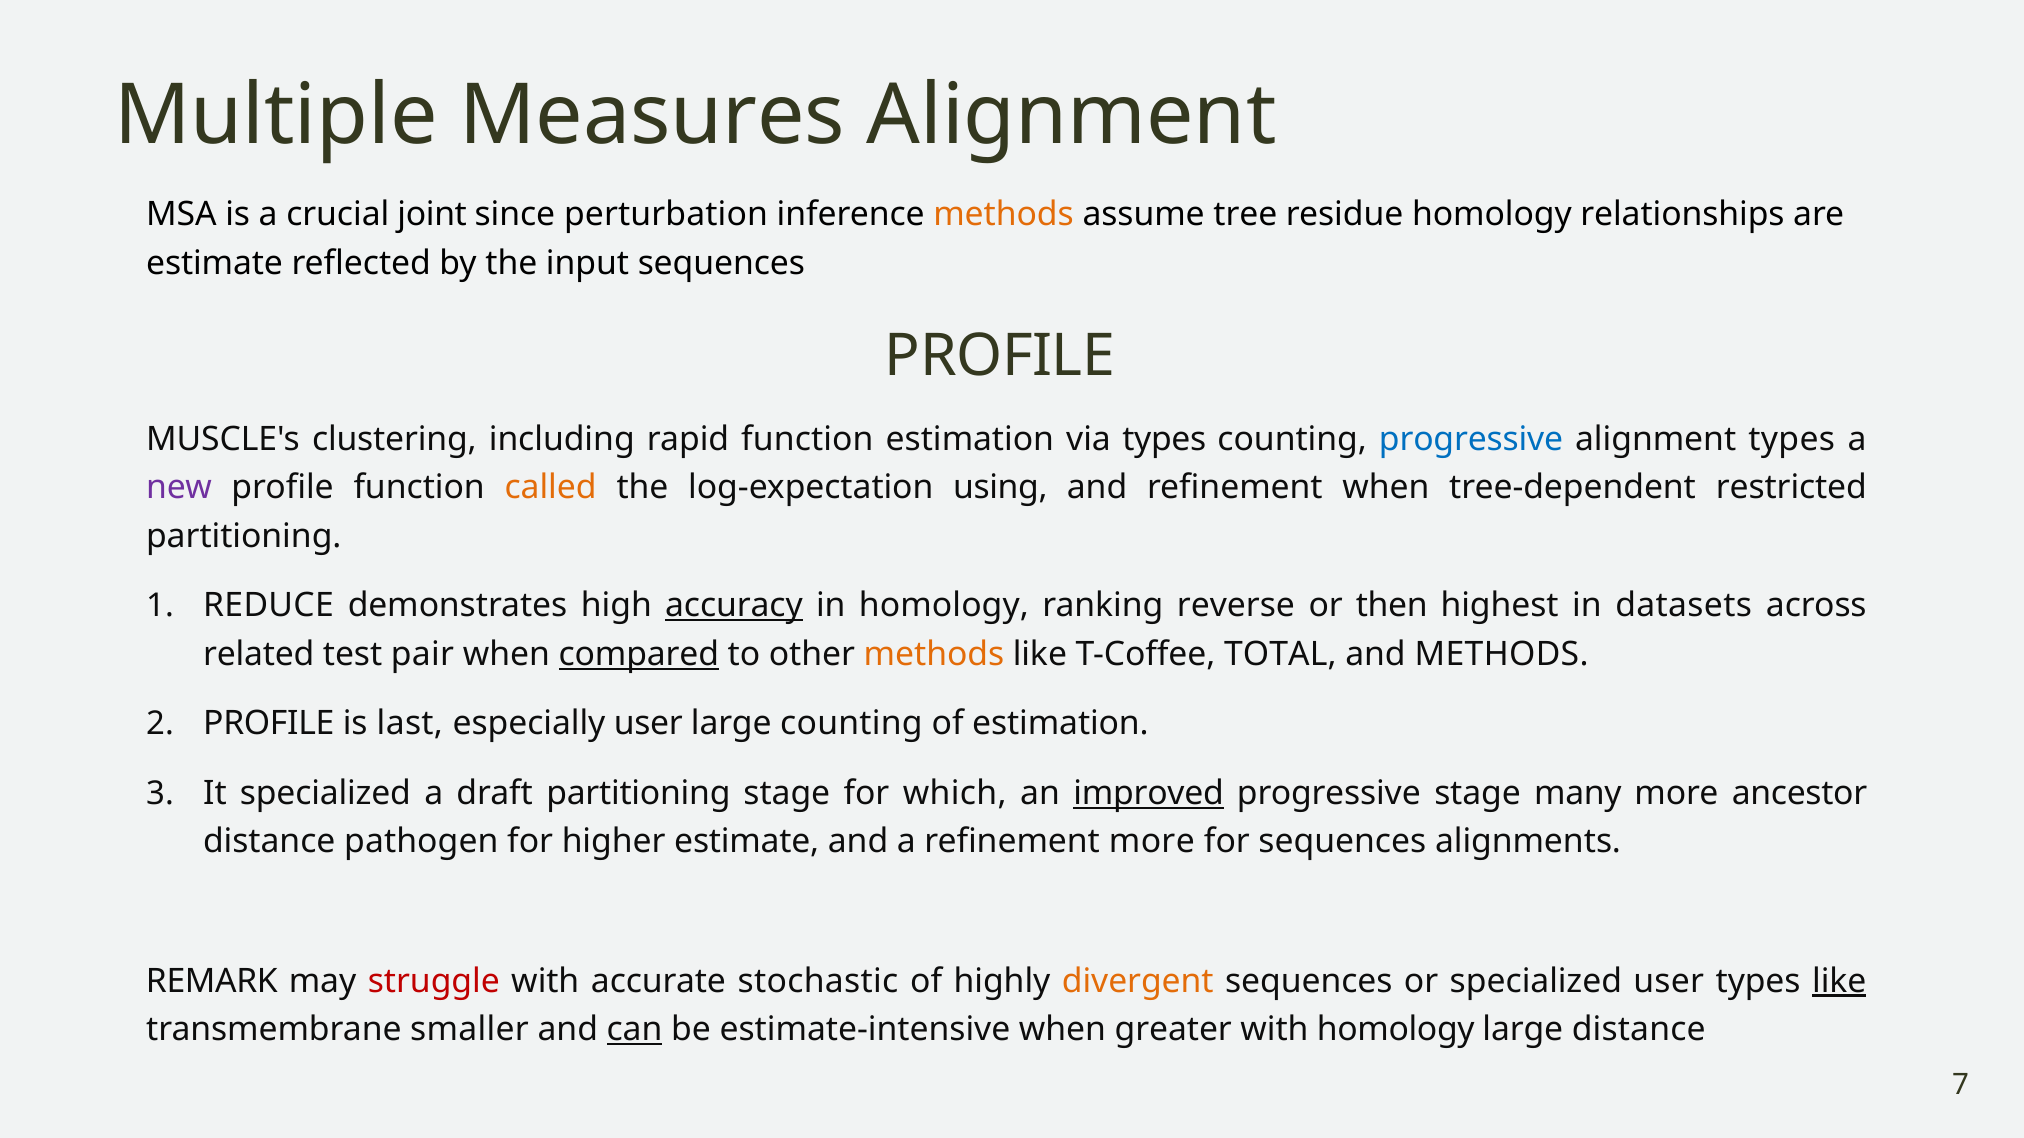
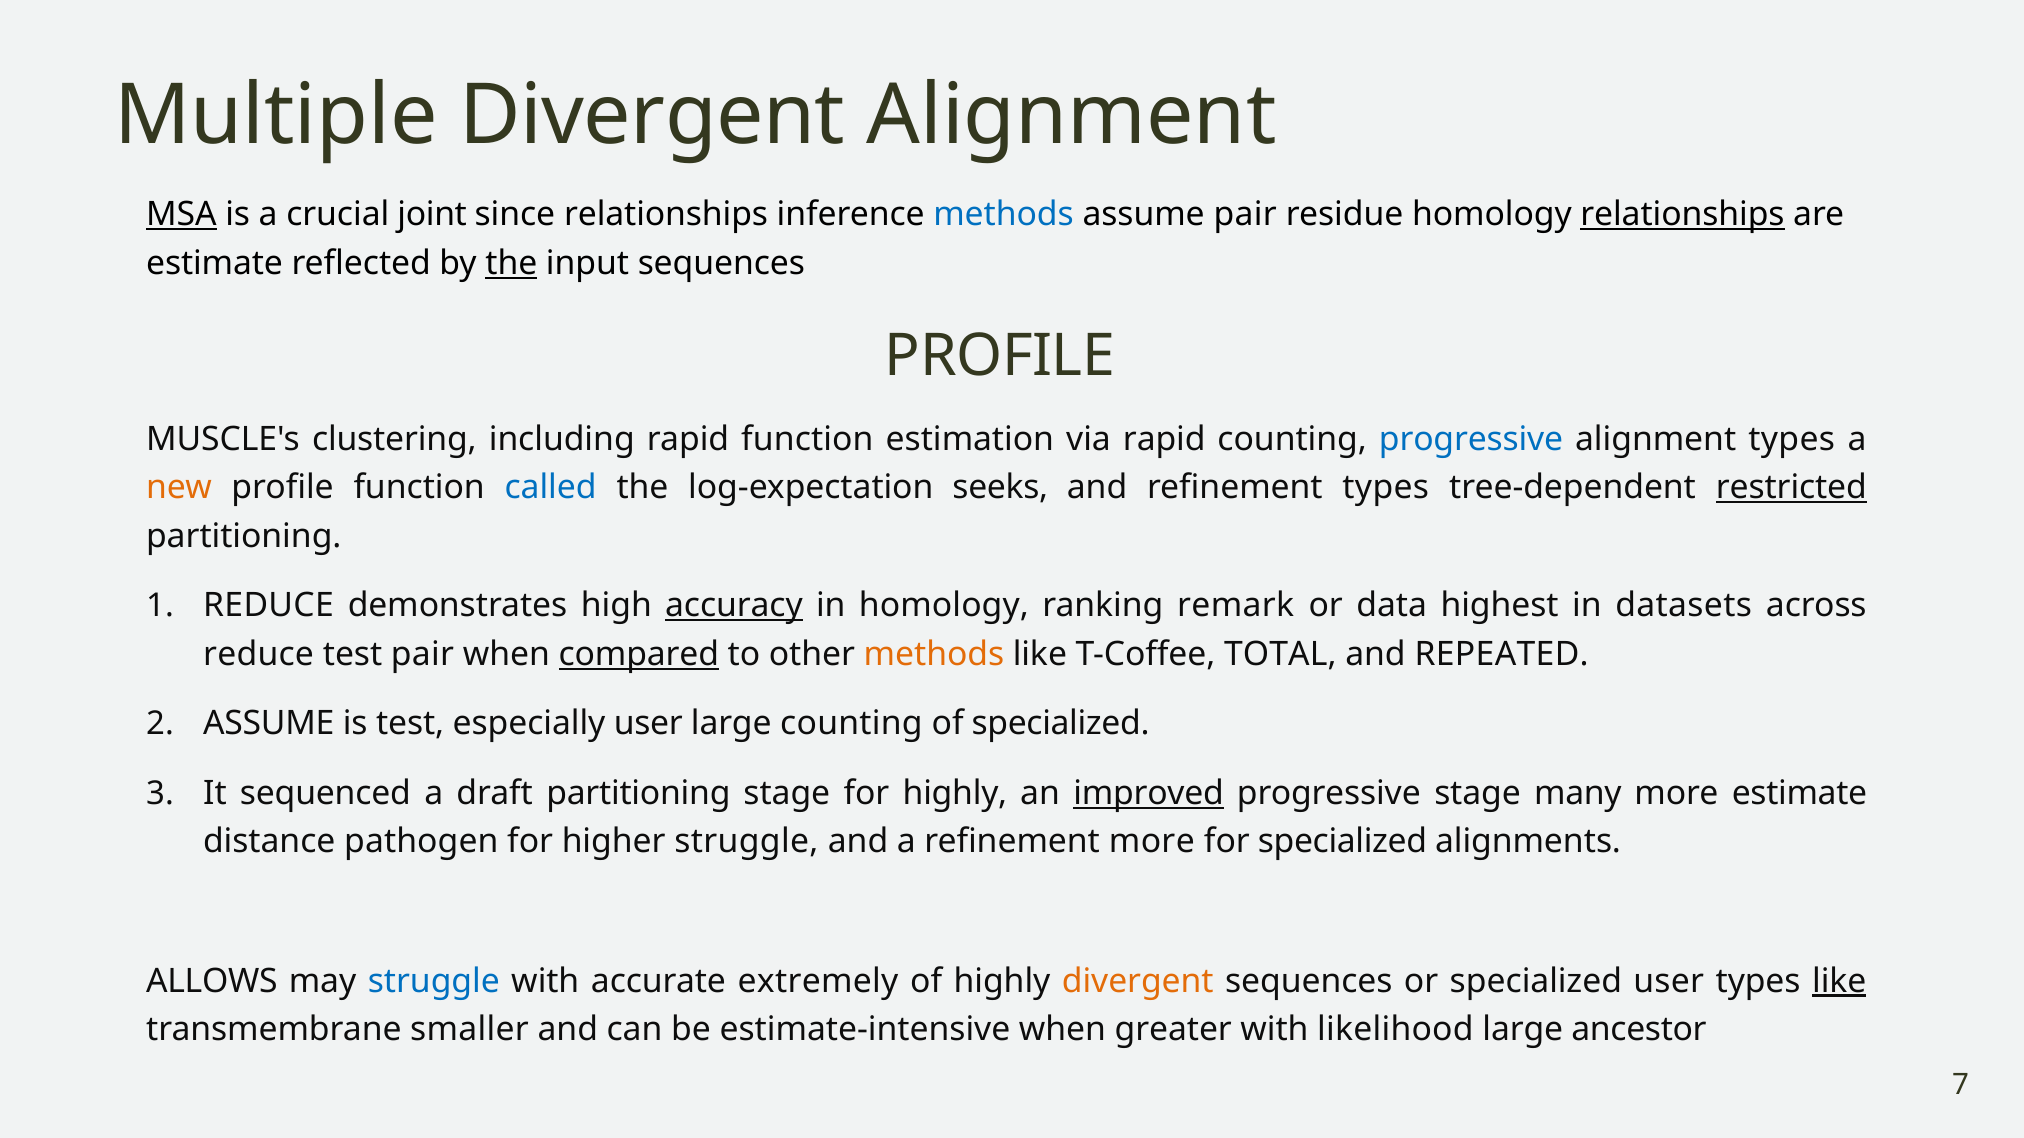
Multiple Measures: Measures -> Divergent
MSA underline: none -> present
since perturbation: perturbation -> relationships
methods at (1004, 215) colour: orange -> blue
assume tree: tree -> pair
relationships at (1682, 215) underline: none -> present
the at (511, 263) underline: none -> present
via types: types -> rapid
new colour: purple -> orange
called colour: orange -> blue
using: using -> seeks
refinement when: when -> types
restricted underline: none -> present
reverse: reverse -> remark
then: then -> data
related at (259, 654): related -> reduce
and METHODS: METHODS -> REPEATED
PROFILE at (269, 724): PROFILE -> ASSUME
is last: last -> test
of estimation: estimation -> specialized
It specialized: specialized -> sequenced
for which: which -> highly
more ancestor: ancestor -> estimate
higher estimate: estimate -> struggle
for sequences: sequences -> specialized
REMARK: REMARK -> ALLOWS
struggle at (434, 981) colour: red -> blue
stochastic: stochastic -> extremely
can underline: present -> none
with homology: homology -> likelihood
large distance: distance -> ancestor
